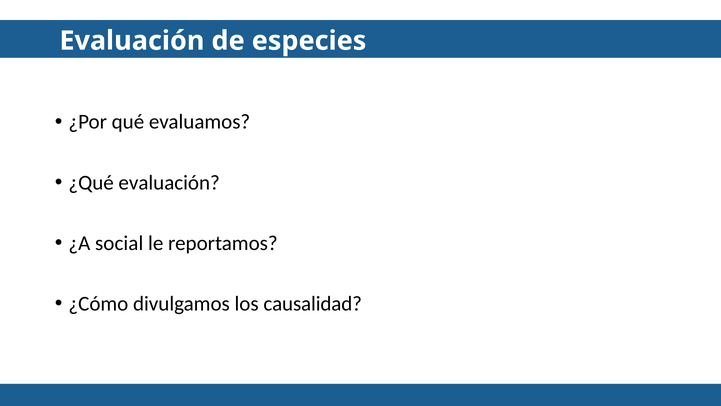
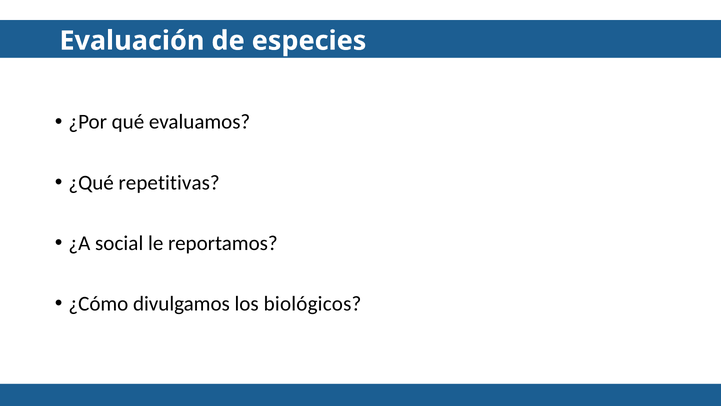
¿Qué evaluación: evaluación -> repetitivas
causalidad: causalidad -> biológicos
